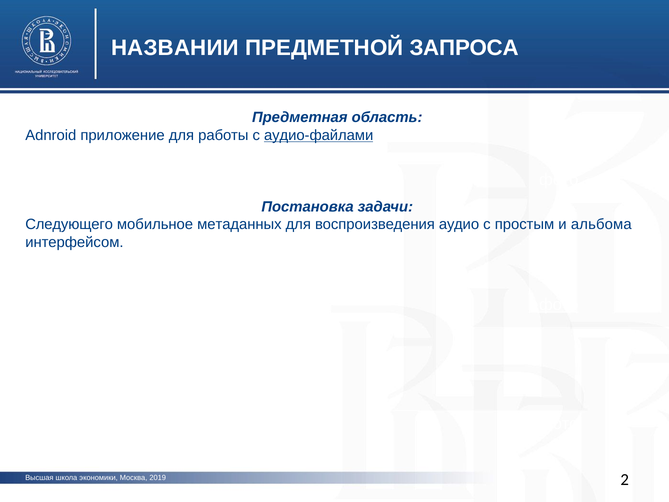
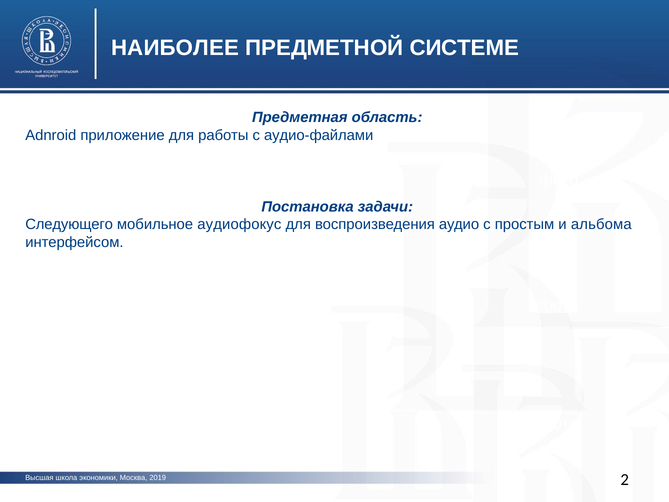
НАЗВАНИИ: НАЗВАНИИ -> НАИБОЛЕЕ
ЗАПРОСА: ЗАПРОСА -> СИСТЕМЕ
аудио-файлами underline: present -> none
метаданных: метаданных -> аудиофокус
